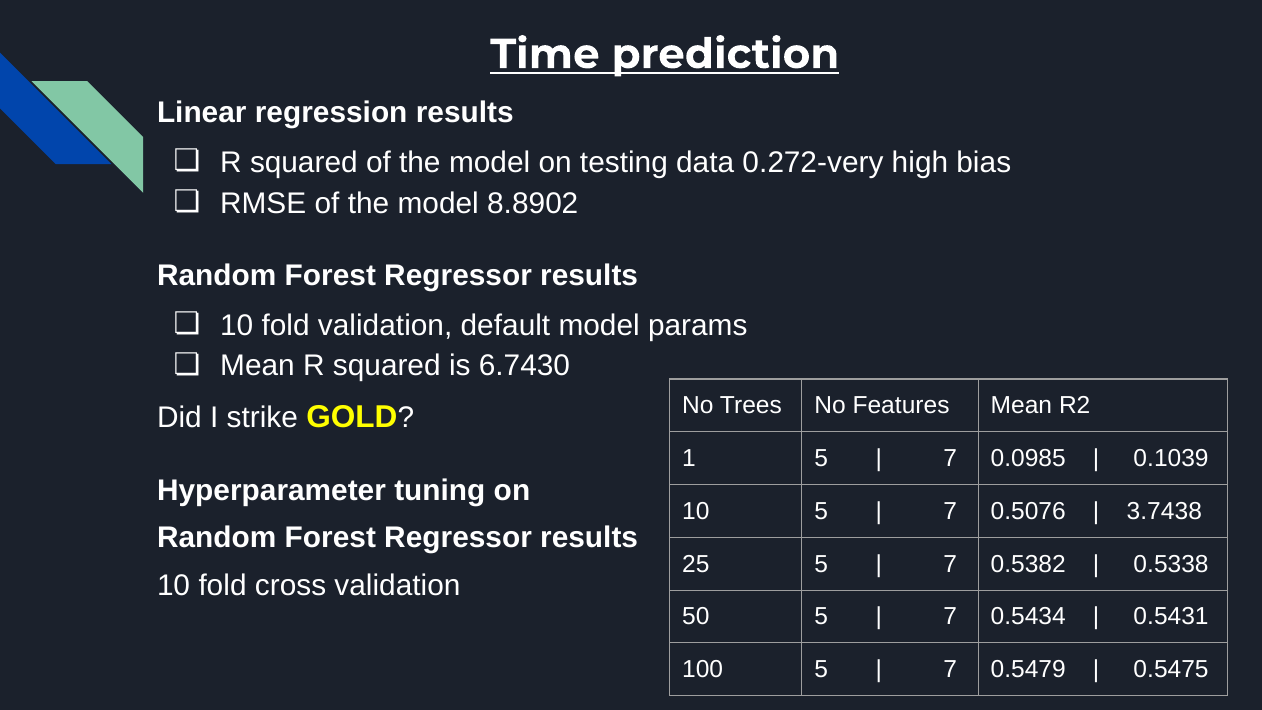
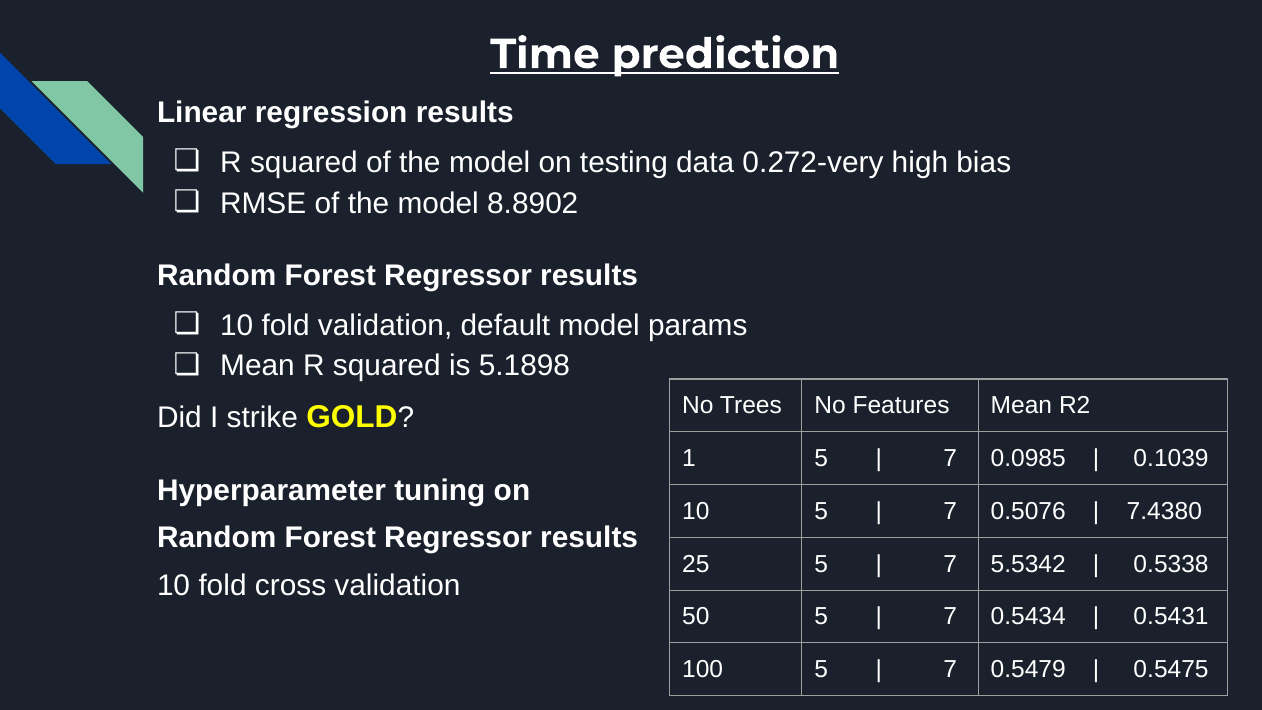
6.7430: 6.7430 -> 5.1898
3.7438: 3.7438 -> 7.4380
0.5382: 0.5382 -> 5.5342
